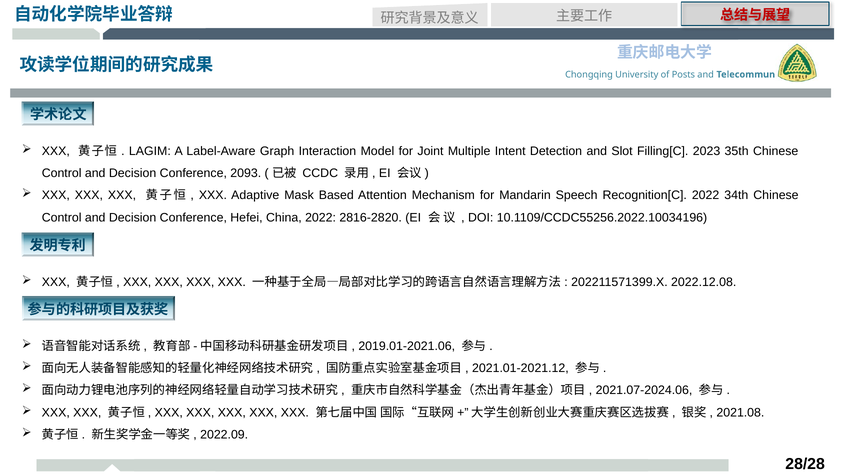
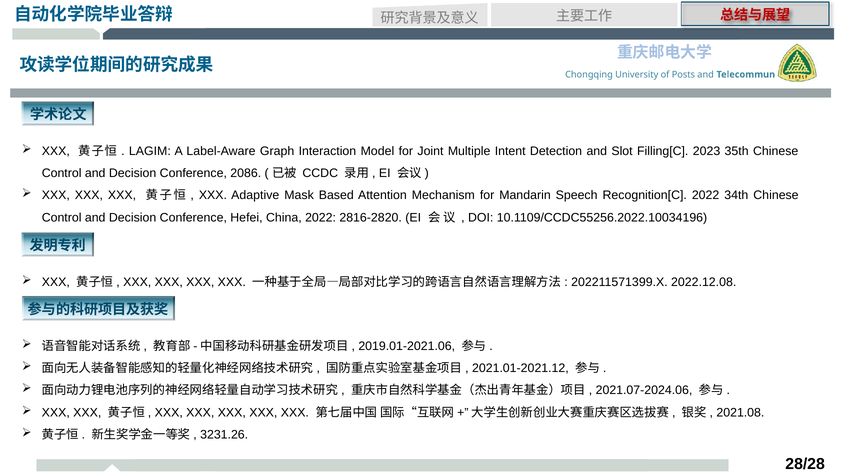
2093: 2093 -> 2086
2022.09: 2022.09 -> 3231.26
